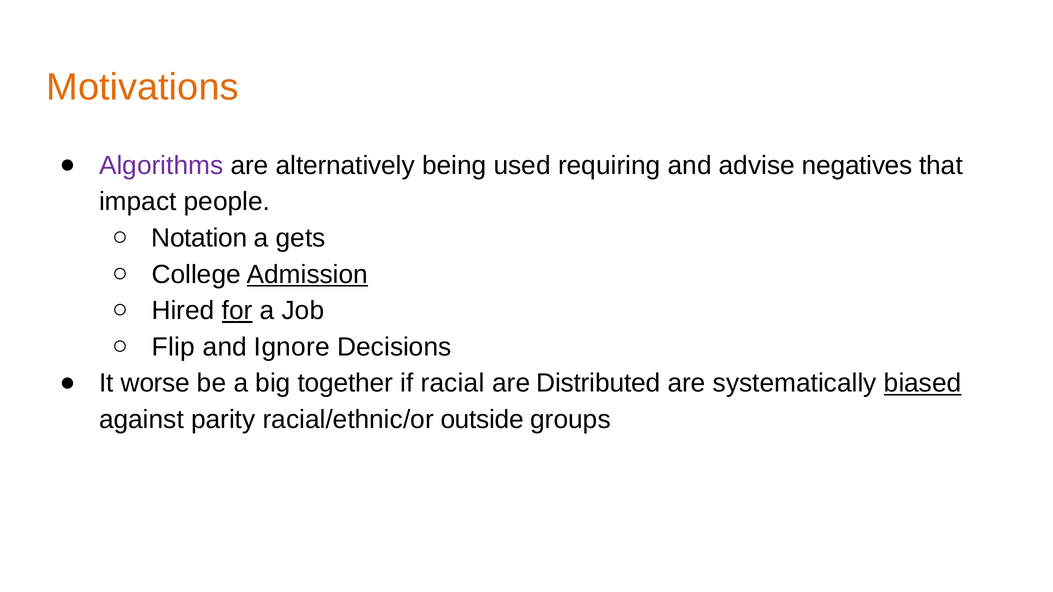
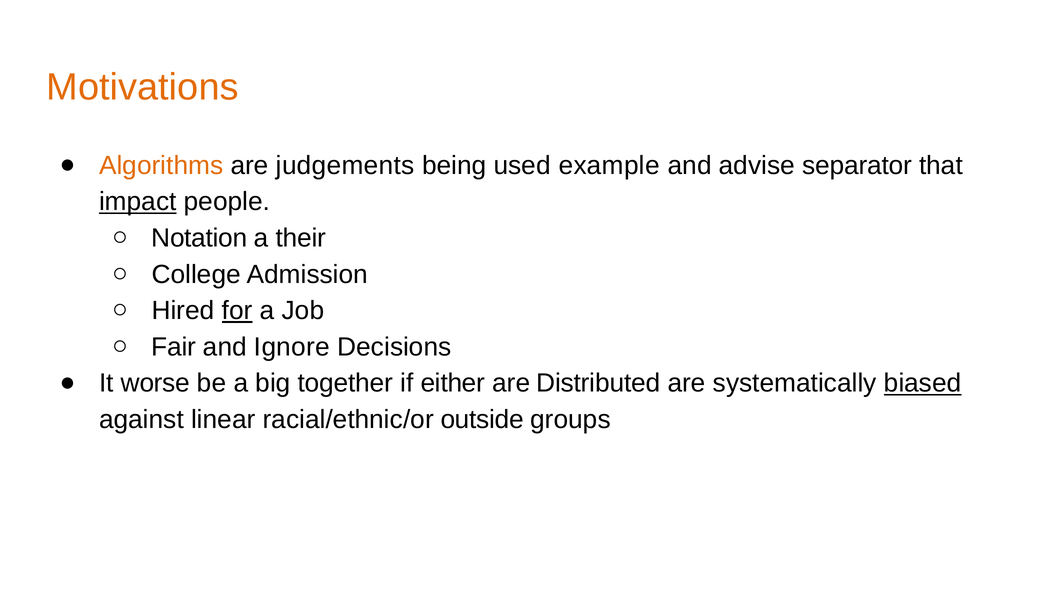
Algorithms colour: purple -> orange
alternatively: alternatively -> judgements
requiring: requiring -> example
negatives: negatives -> separator
impact underline: none -> present
gets: gets -> their
Admission underline: present -> none
Flip: Flip -> Fair
racial: racial -> either
parity: parity -> linear
